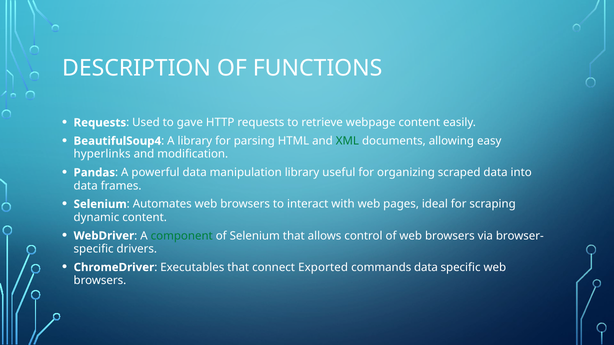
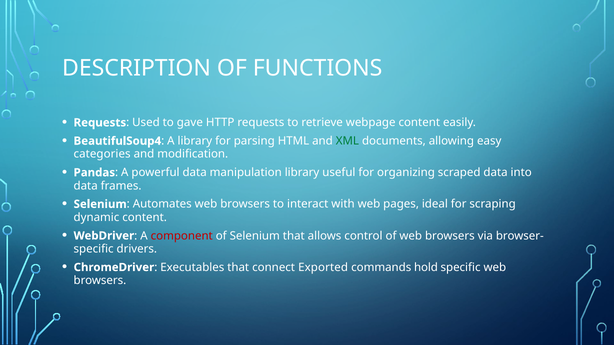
hyperlinks: hyperlinks -> categories
component colour: green -> red
commands data: data -> hold
